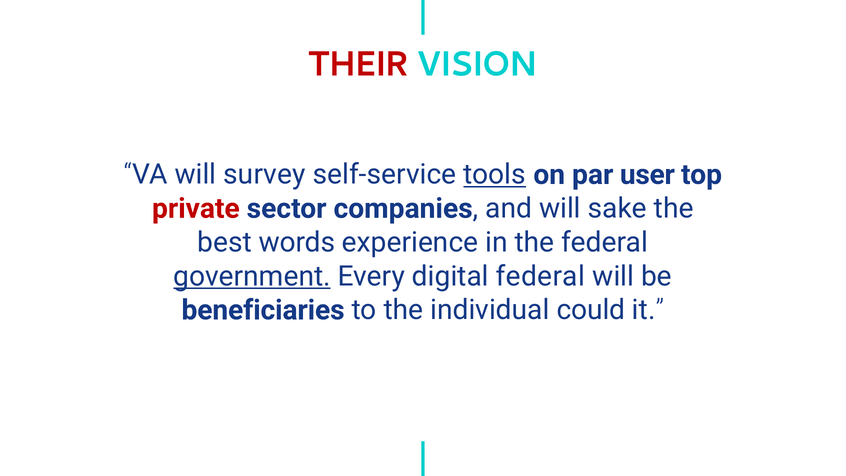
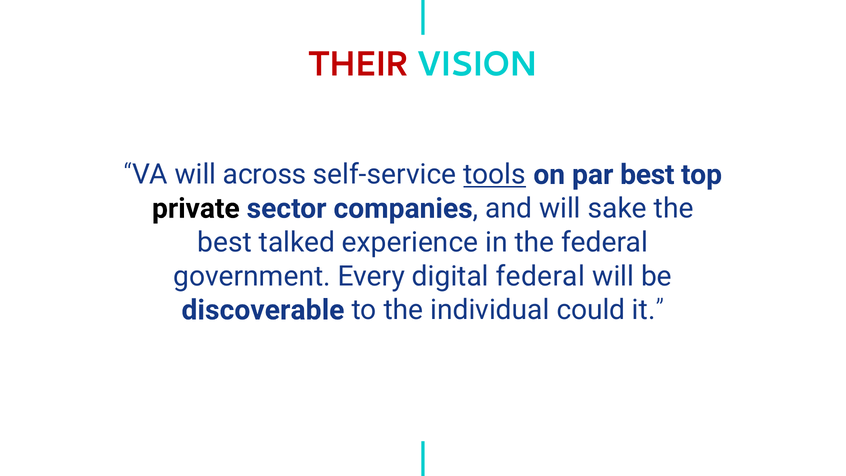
survey: survey -> across
par user: user -> best
private colour: red -> black
words: words -> talked
government underline: present -> none
beneficiaries: beneficiaries -> discoverable
